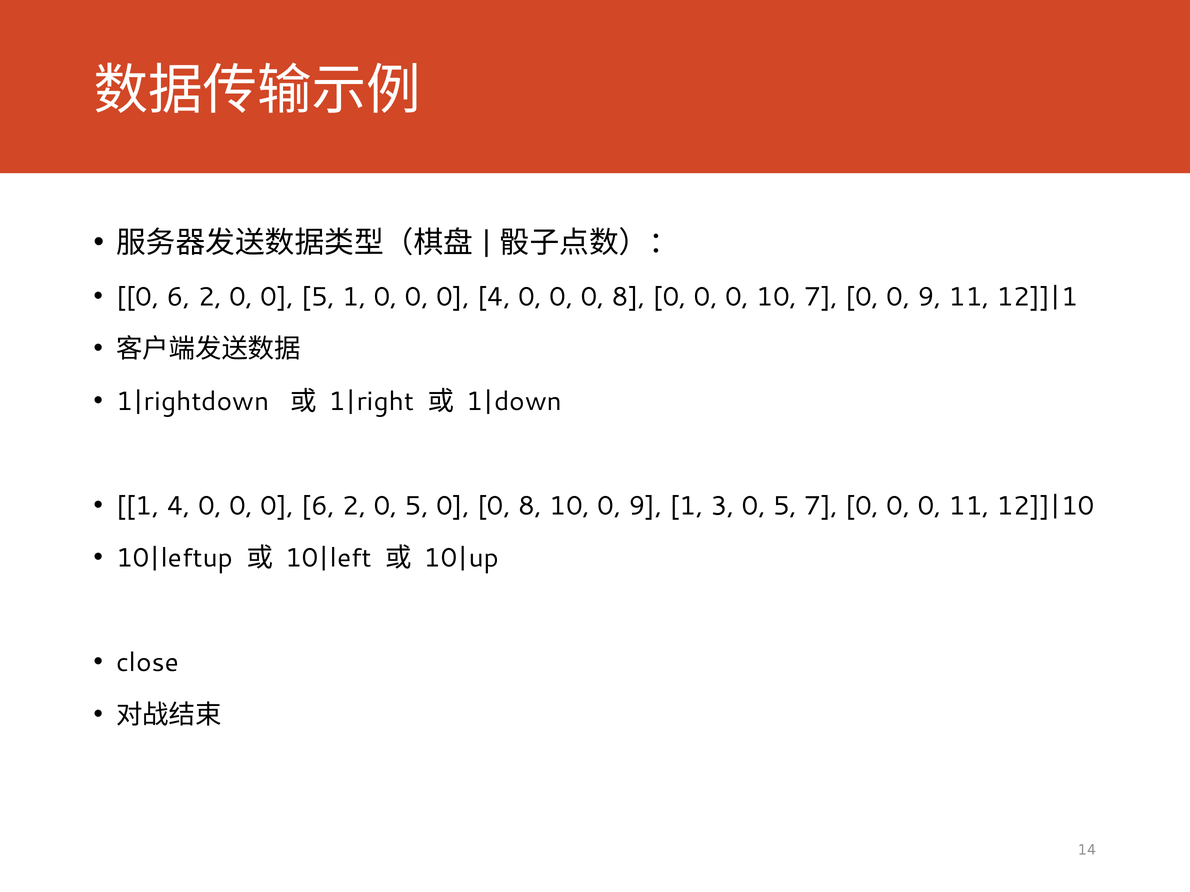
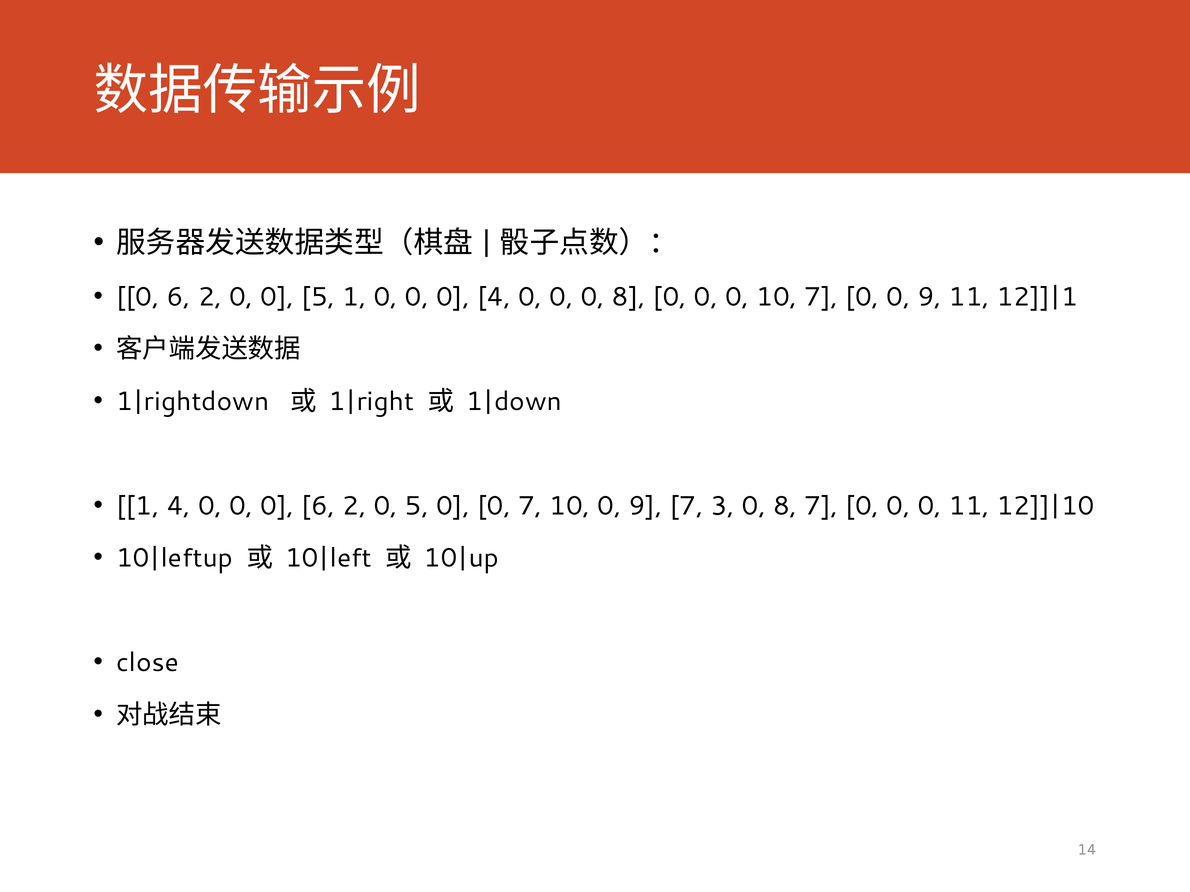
5 0 0 8: 8 -> 7
9 1: 1 -> 7
3 0 5: 5 -> 8
